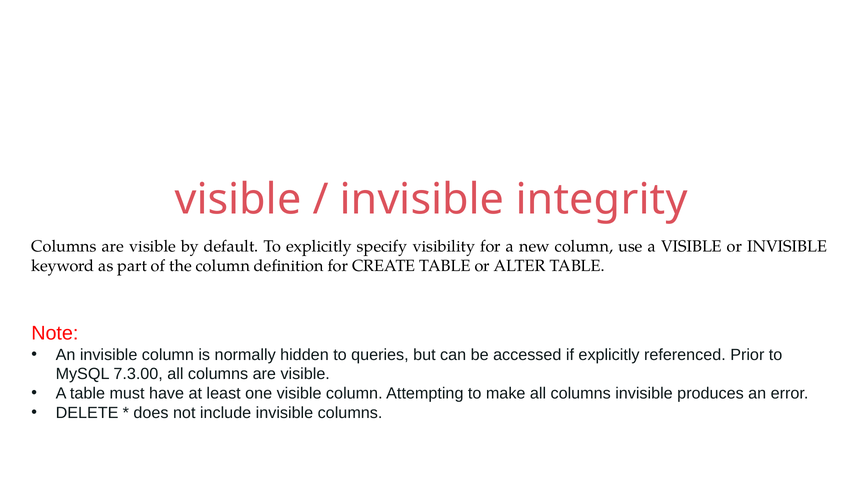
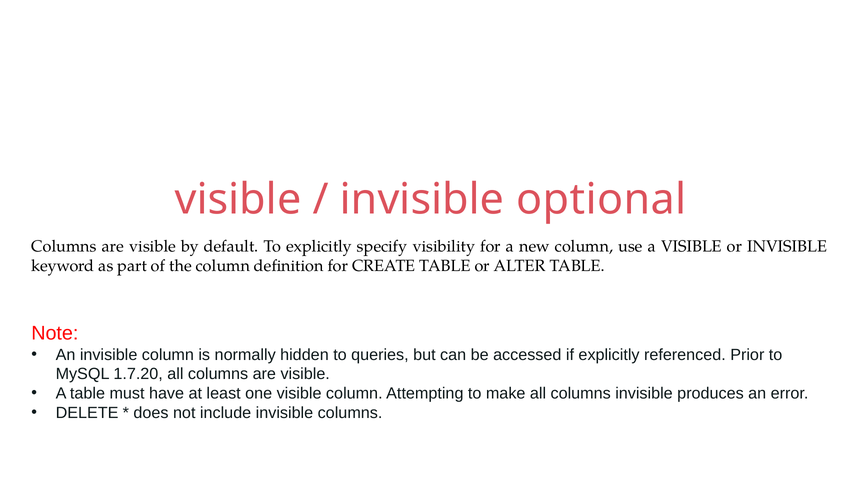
integrity: integrity -> optional
7.3.00: 7.3.00 -> 1.7.20
